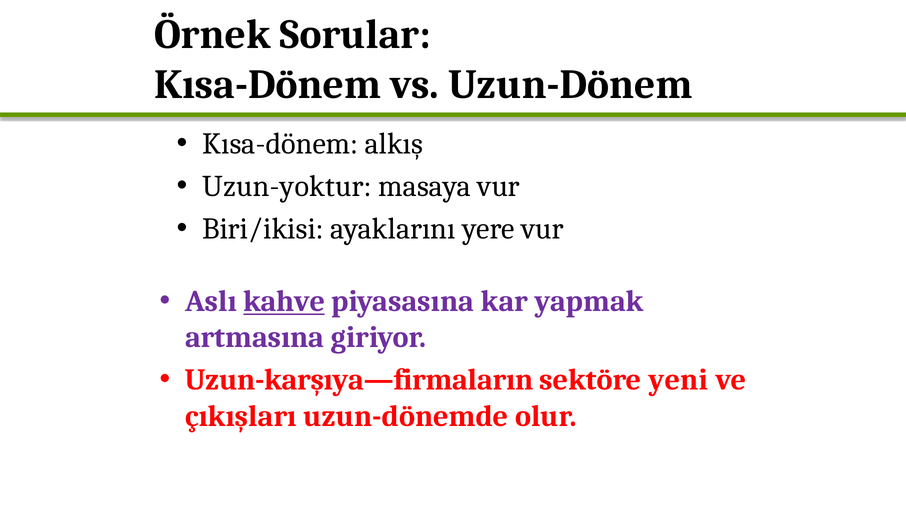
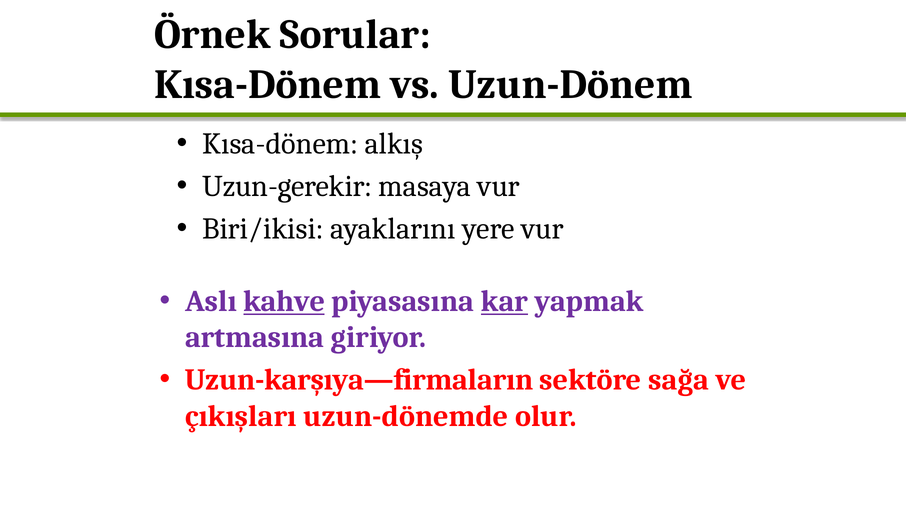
Uzun-yoktur: Uzun-yoktur -> Uzun-gerekir
kar underline: none -> present
yeni: yeni -> sağa
